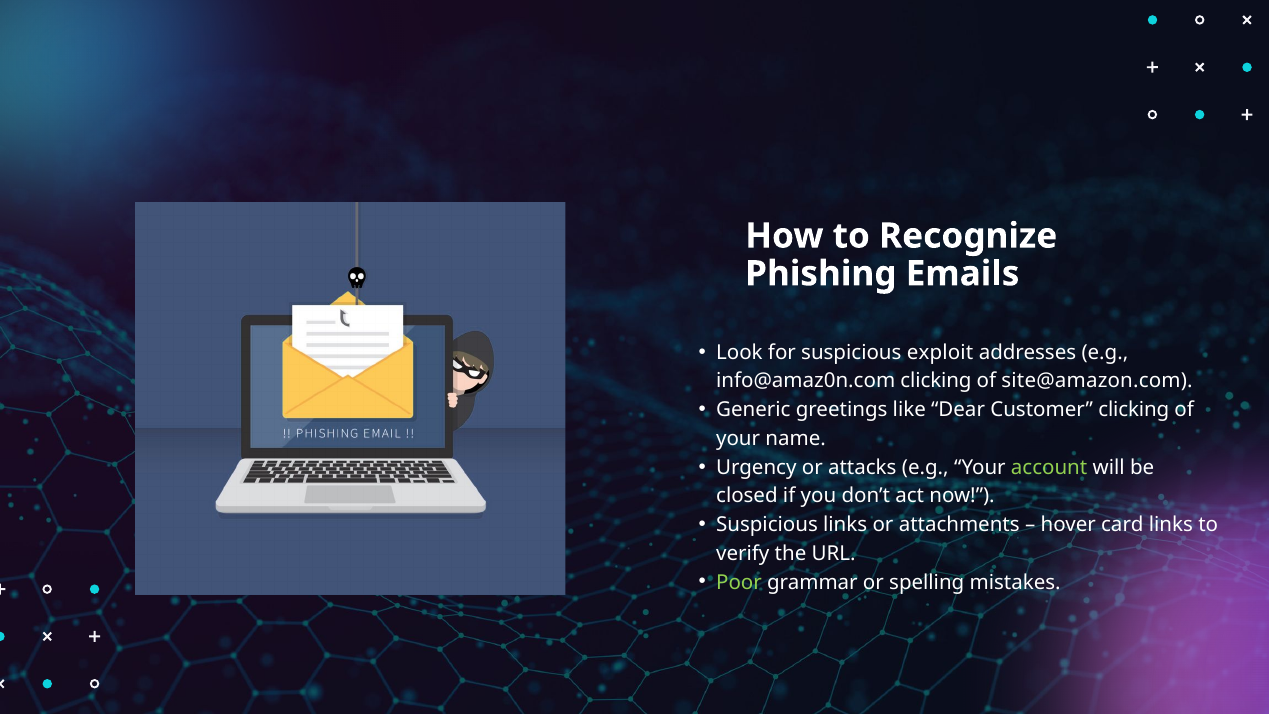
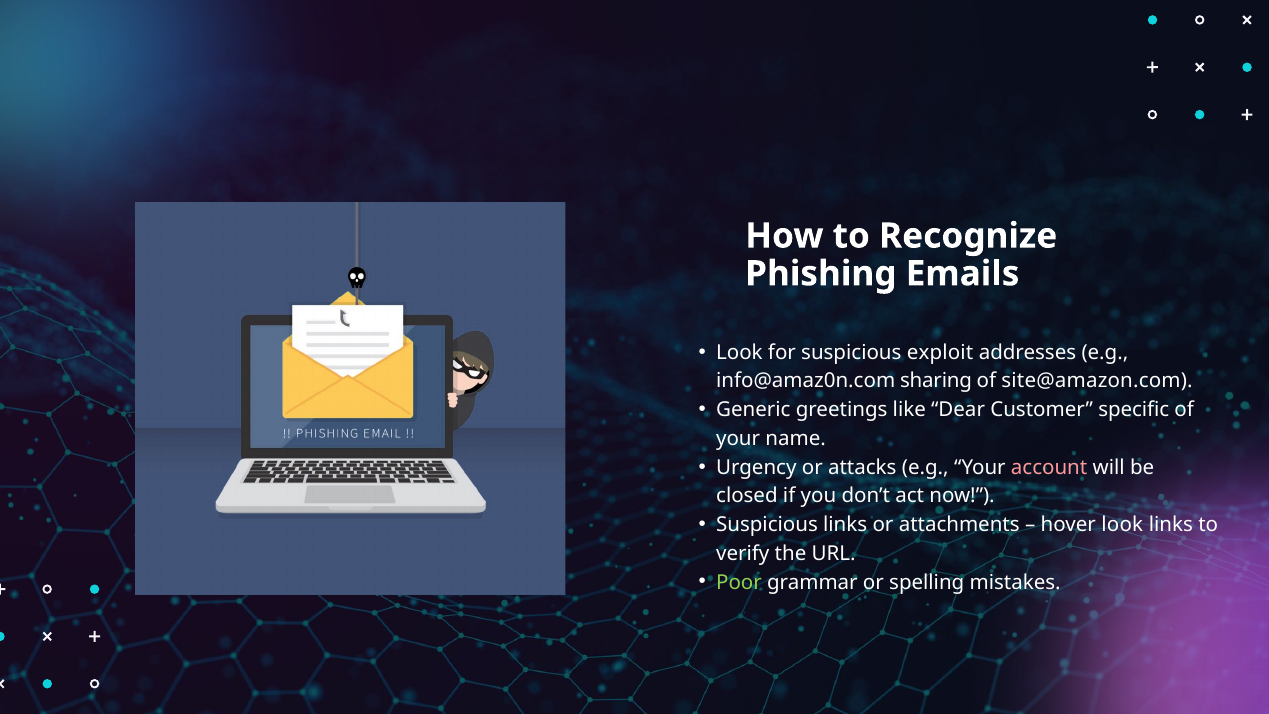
info@amaz0n.com clicking: clicking -> sharing
Customer clicking: clicking -> specific
account colour: light green -> pink
hover card: card -> look
